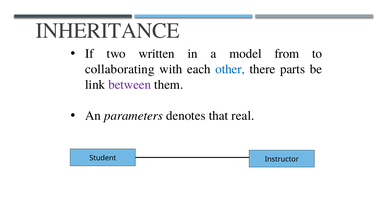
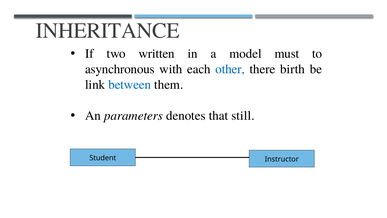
from: from -> must
collaborating: collaborating -> asynchronous
parts: parts -> birth
between colour: purple -> blue
real: real -> still
